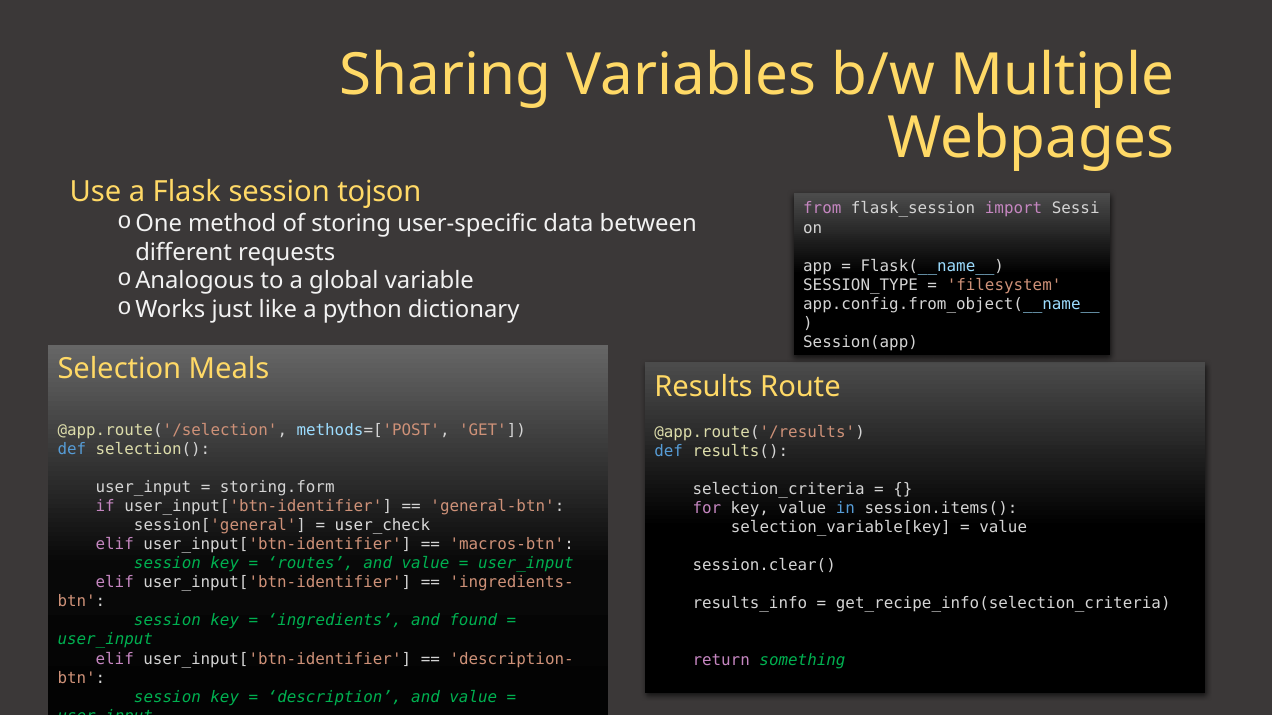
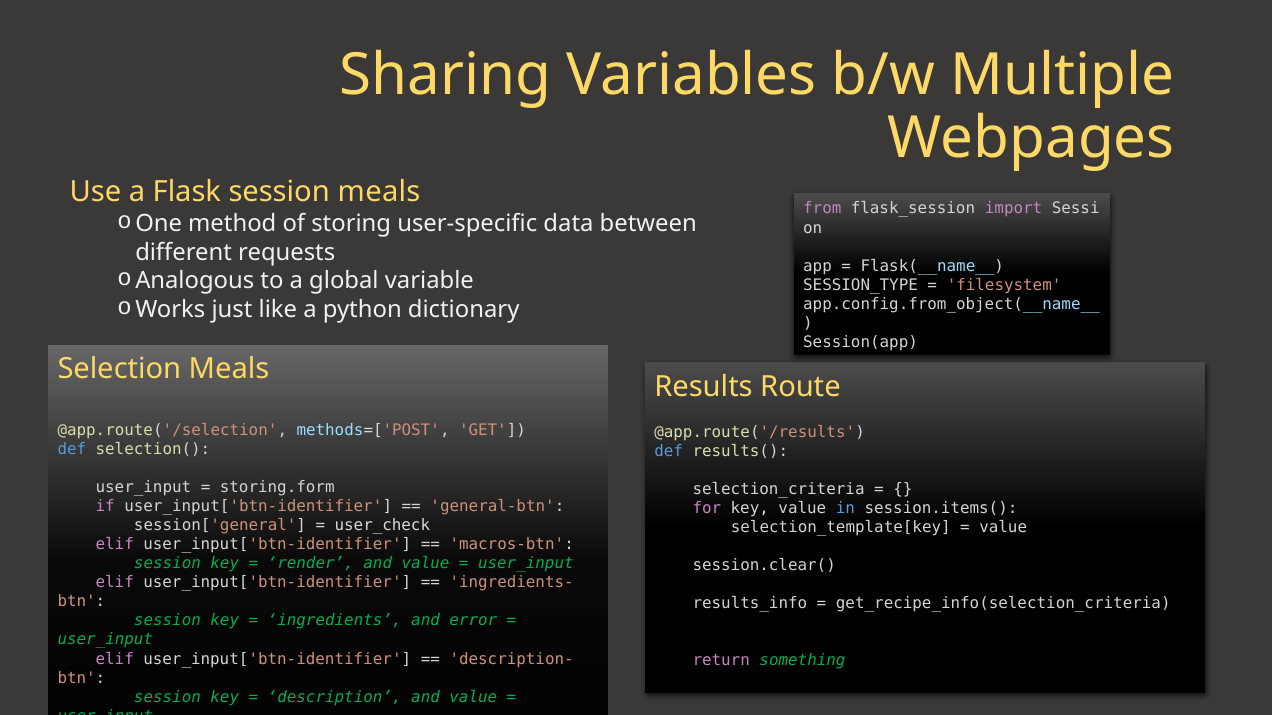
session tojson: tojson -> meals
selection_variable[key: selection_variable[key -> selection_template[key
routes: routes -> render
found: found -> error
